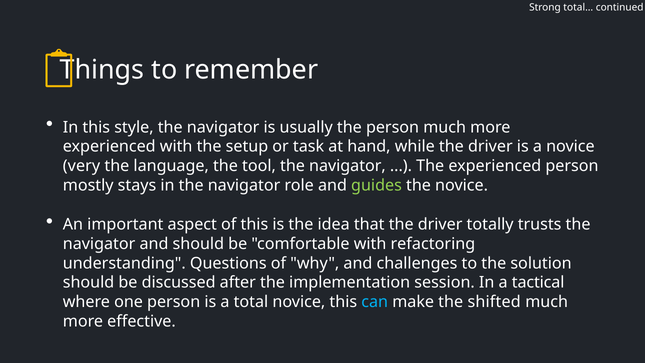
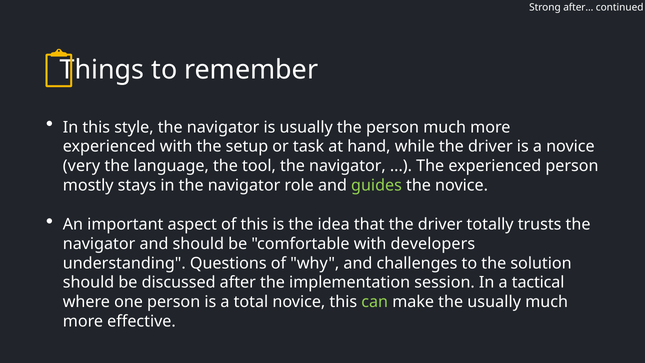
total…: total… -> after…
refactoring: refactoring -> developers
can colour: light blue -> light green
the shifted: shifted -> usually
